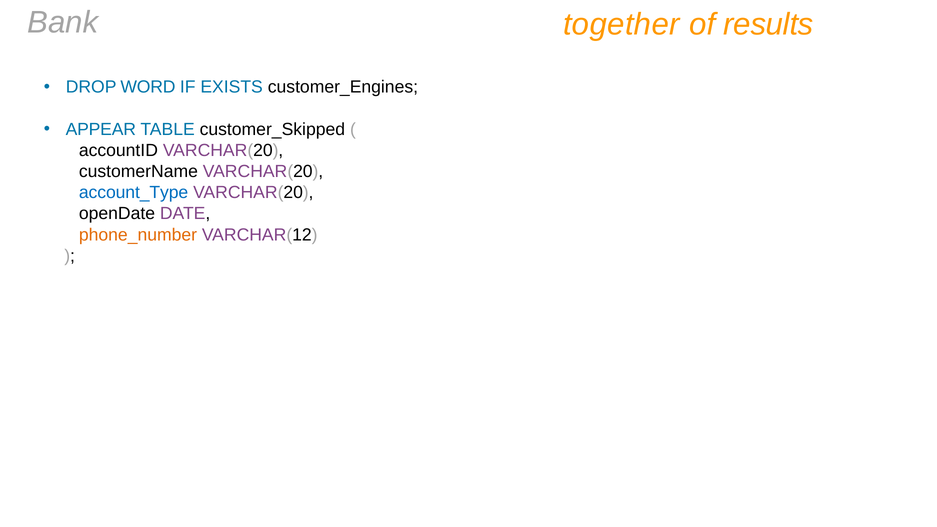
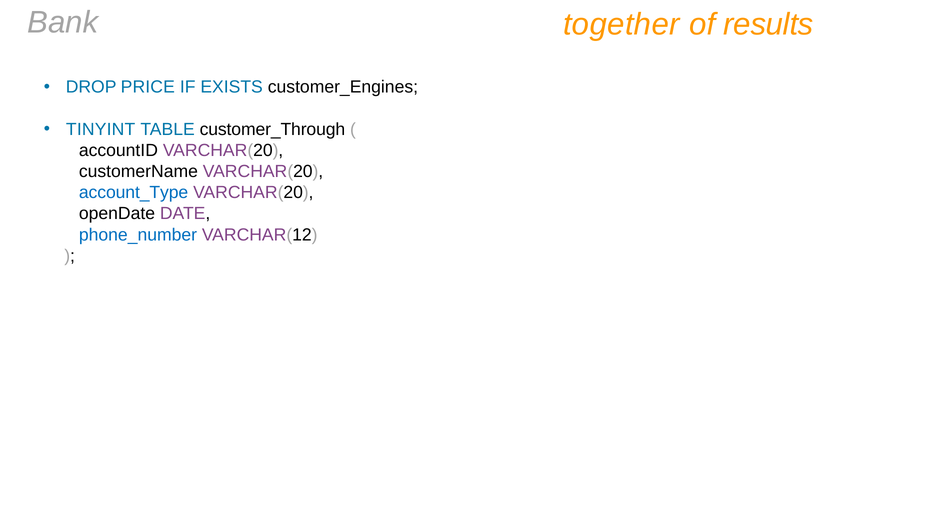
WORD: WORD -> PRICE
APPEAR: APPEAR -> TINYINT
customer_Skipped: customer_Skipped -> customer_Through
phone_number colour: orange -> blue
